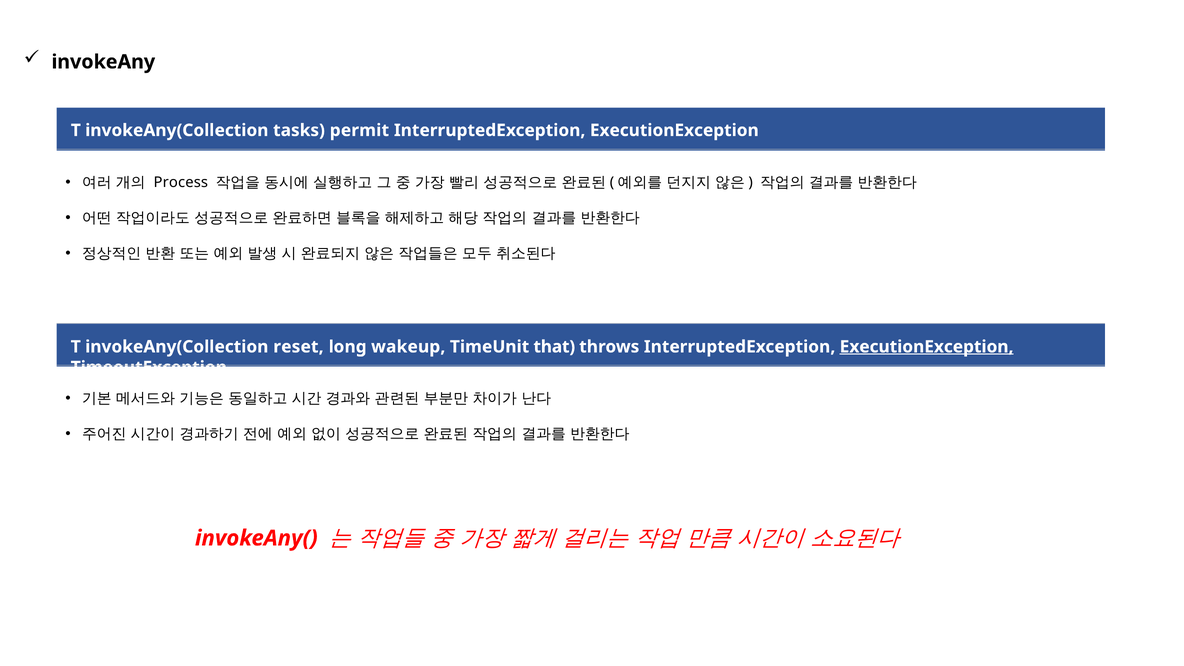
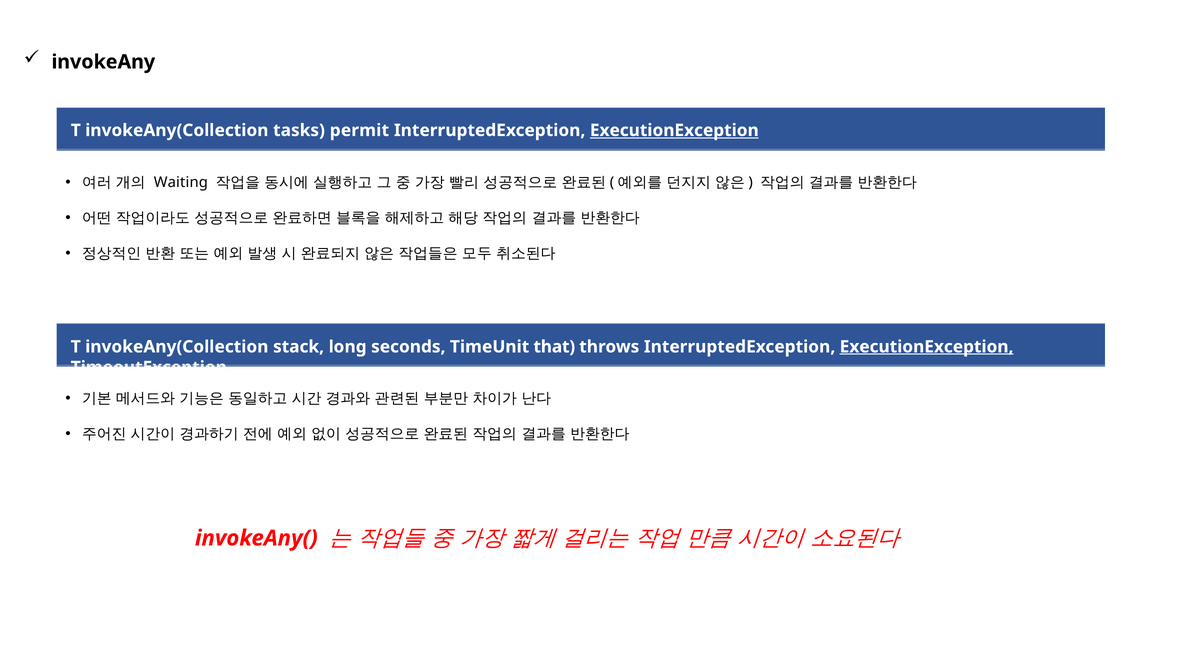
ExecutionException at (674, 130) underline: none -> present
Process: Process -> Waiting
reset: reset -> stack
wakeup: wakeup -> seconds
